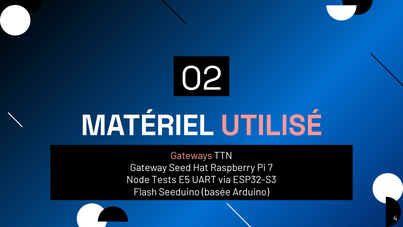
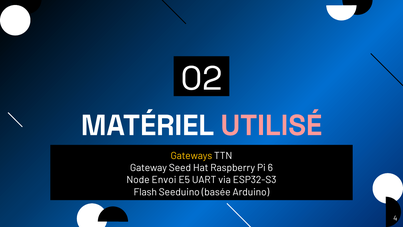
Gateways colour: pink -> yellow
7: 7 -> 6
Tests: Tests -> Envoi
